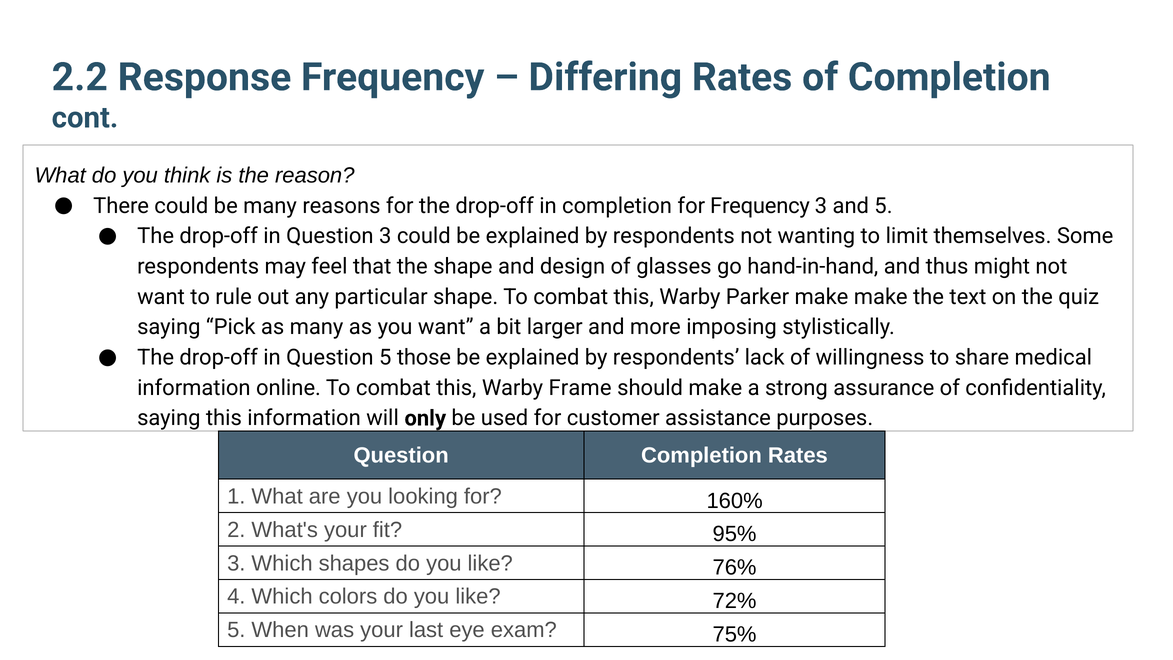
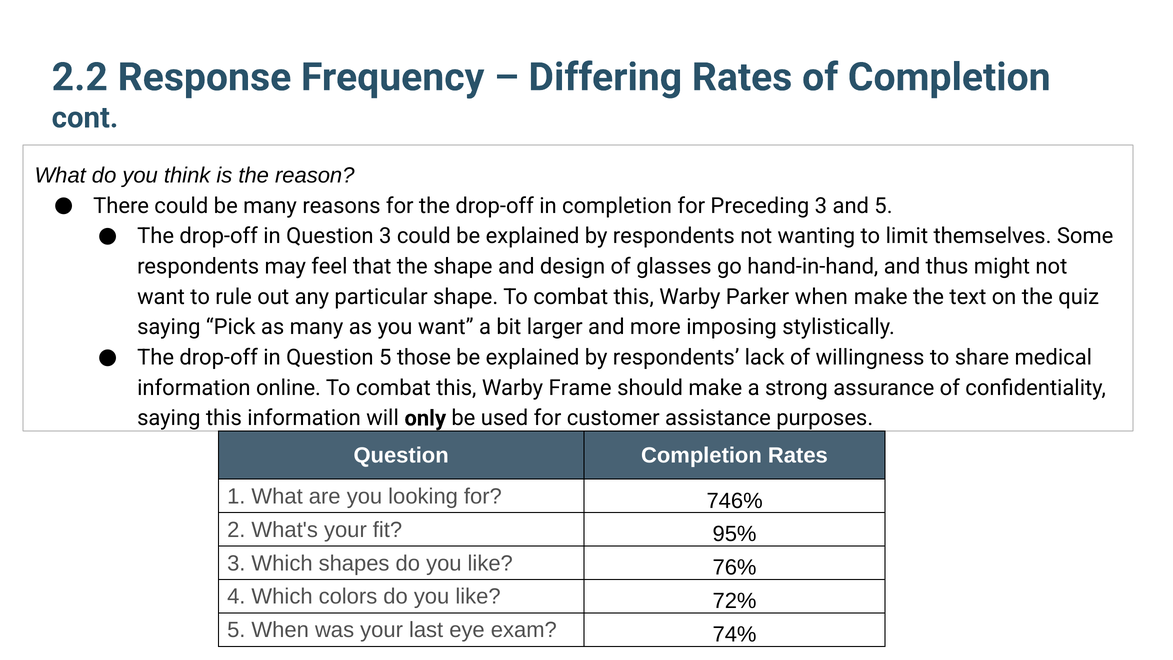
for Frequency: Frequency -> Preceding
Parker make: make -> when
160%: 160% -> 746%
75%: 75% -> 74%
